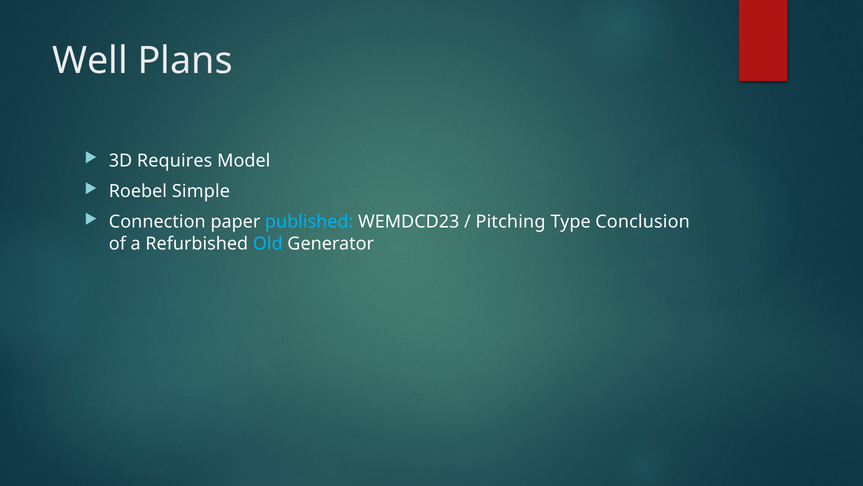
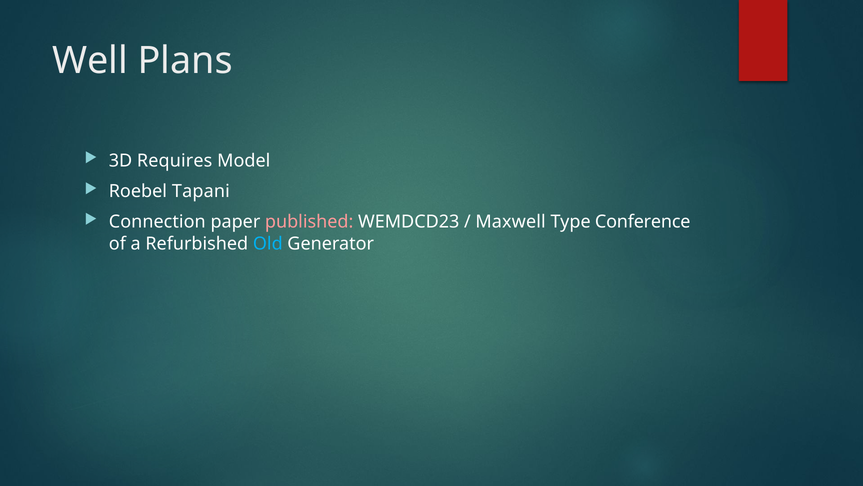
Simple: Simple -> Tapani
published colour: light blue -> pink
Pitching: Pitching -> Maxwell
Conclusion: Conclusion -> Conference
